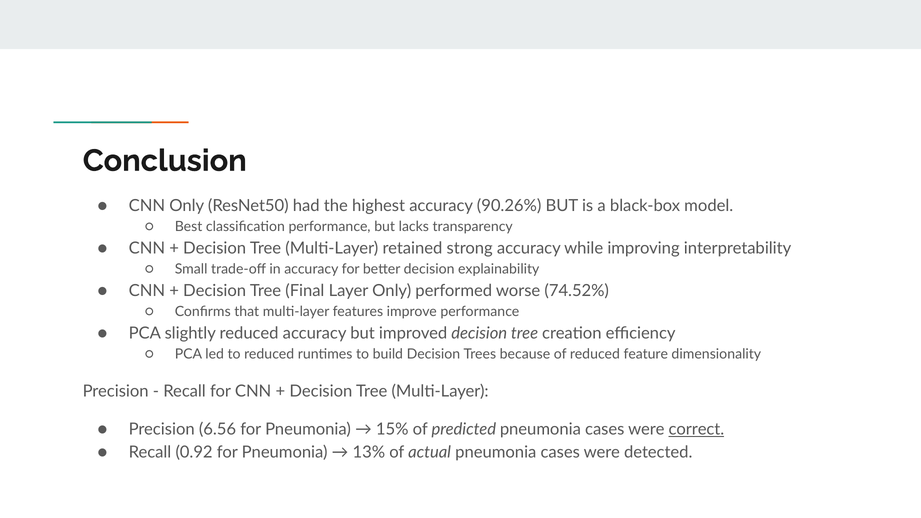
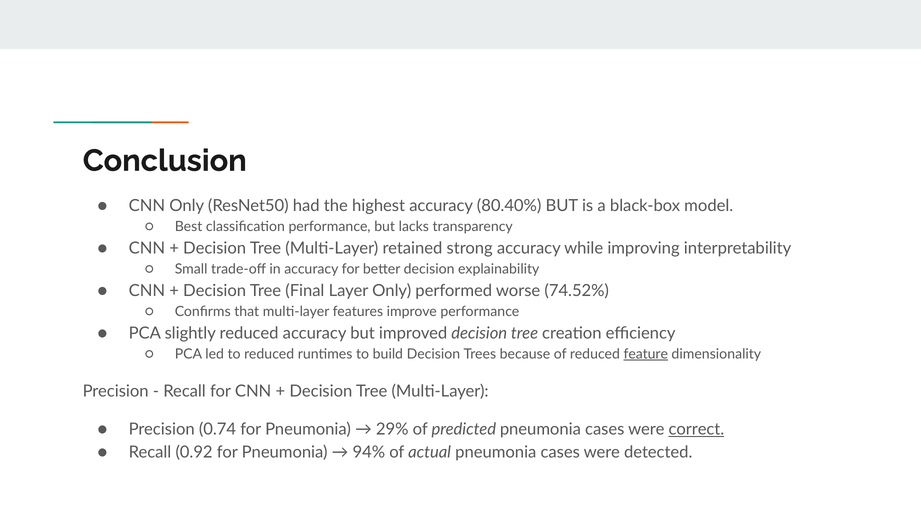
90.26%: 90.26% -> 80.40%
feature underline: none -> present
6.56: 6.56 -> 0.74
15%: 15% -> 29%
13%: 13% -> 94%
